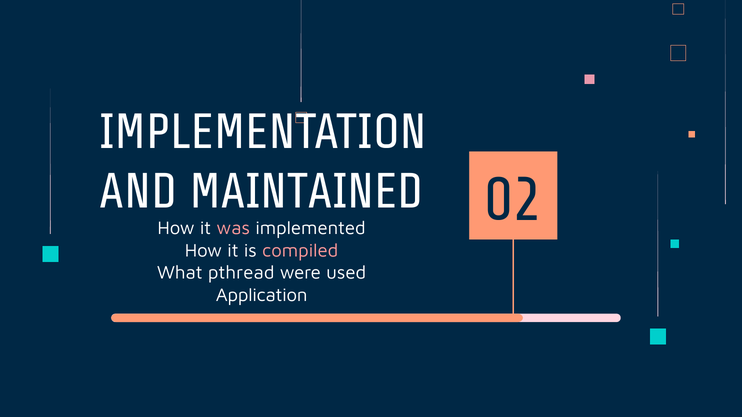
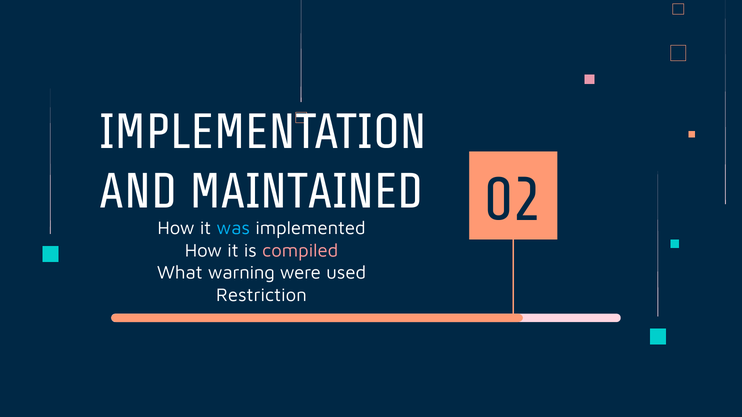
was colour: pink -> light blue
pthread: pthread -> warning
Application: Application -> Restriction
